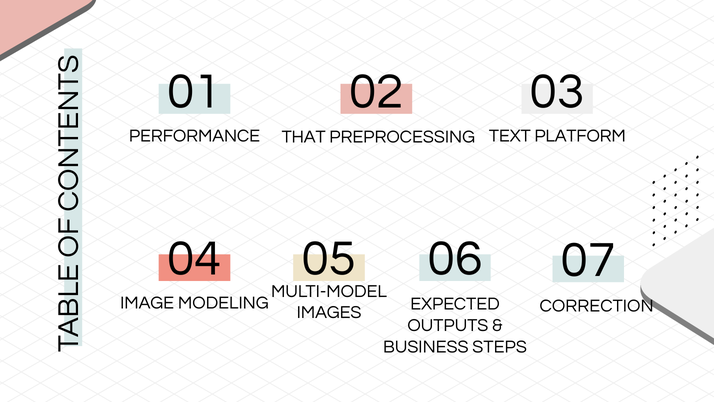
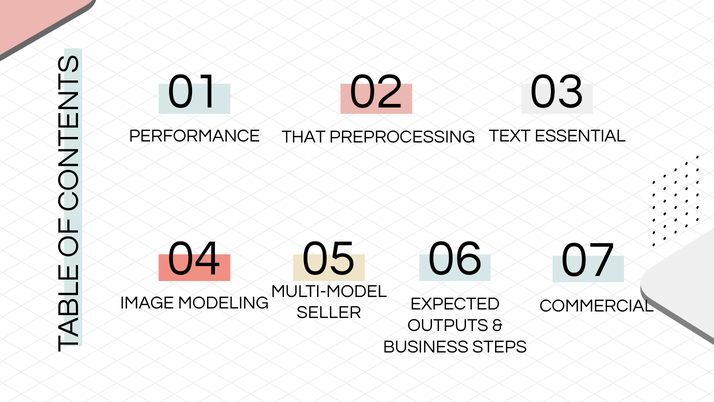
PLATFORM: PLATFORM -> ESSENTIAL
CORRECTION: CORRECTION -> COMMERCIAL
IMAGES: IMAGES -> SELLER
